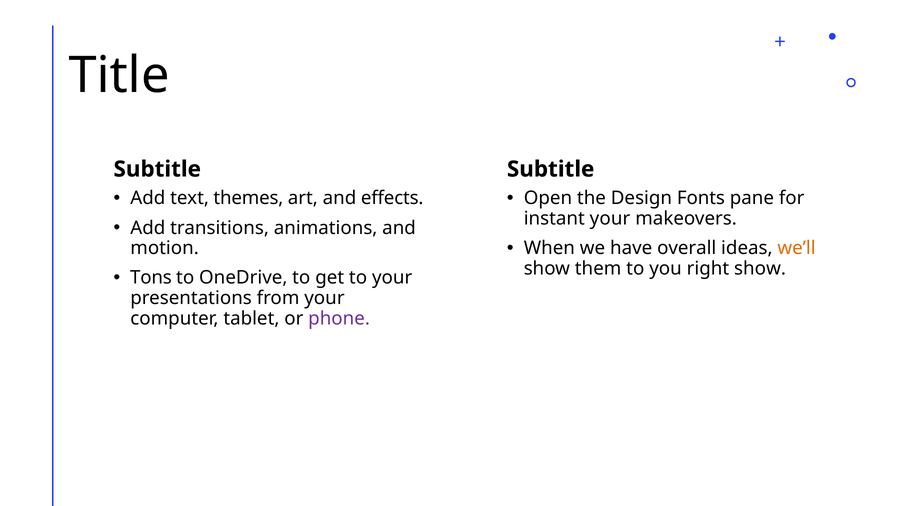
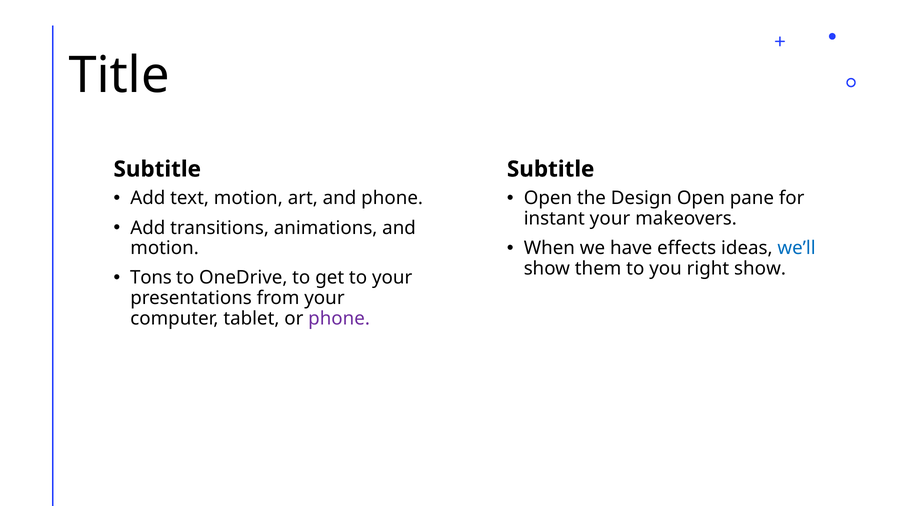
text themes: themes -> motion
and effects: effects -> phone
Design Fonts: Fonts -> Open
overall: overall -> effects
we’ll colour: orange -> blue
